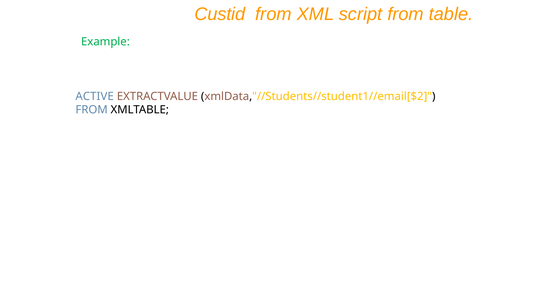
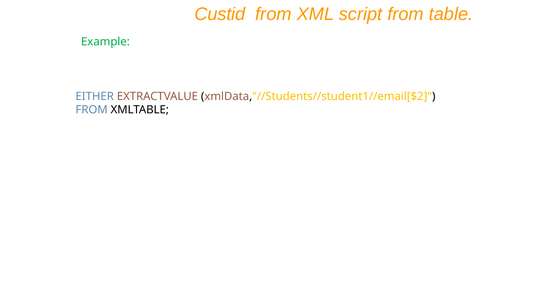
ACTIVE: ACTIVE -> EITHER
